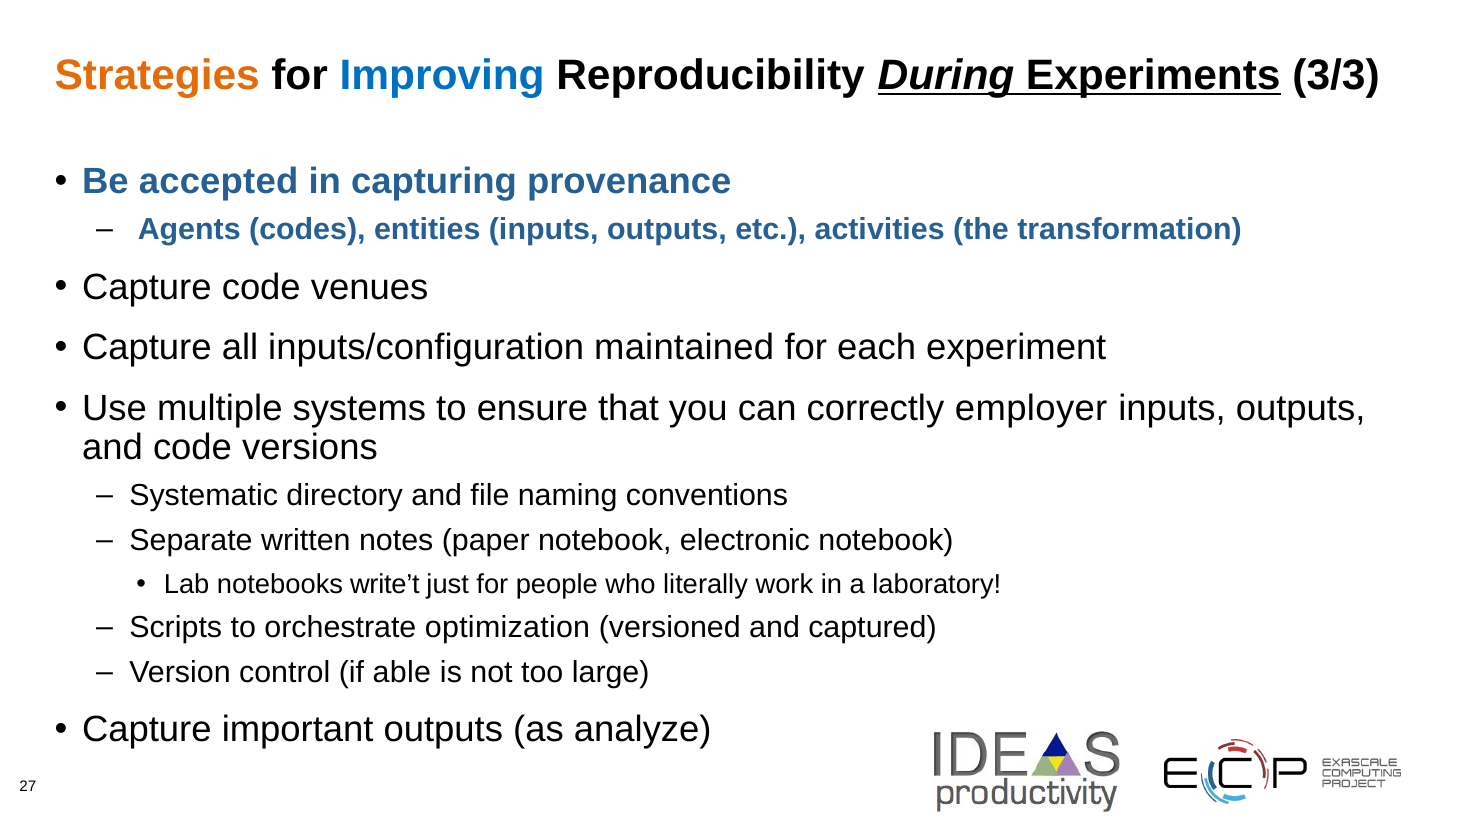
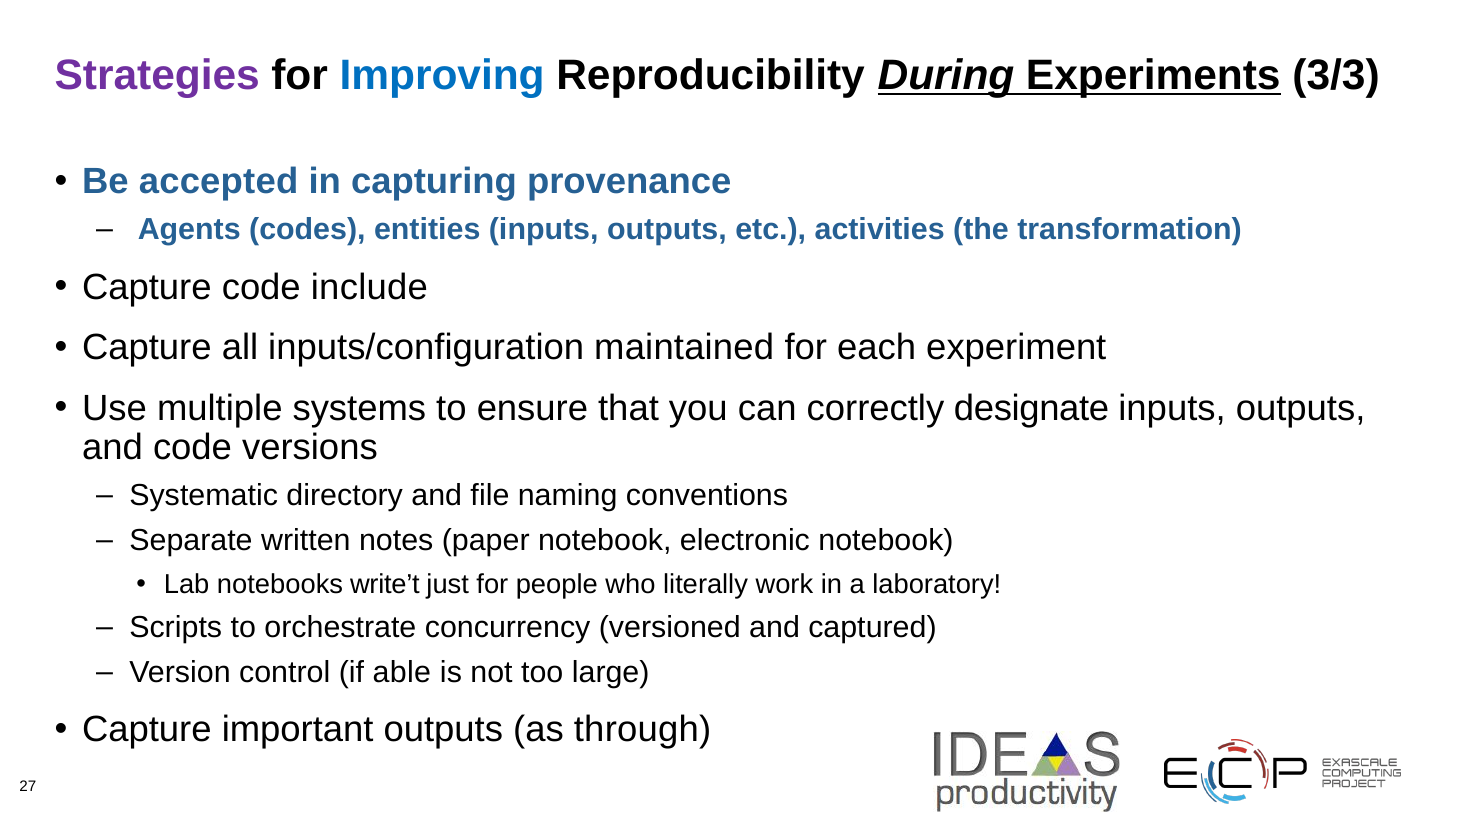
Strategies colour: orange -> purple
venues: venues -> include
employer: employer -> designate
optimization: optimization -> concurrency
analyze: analyze -> through
